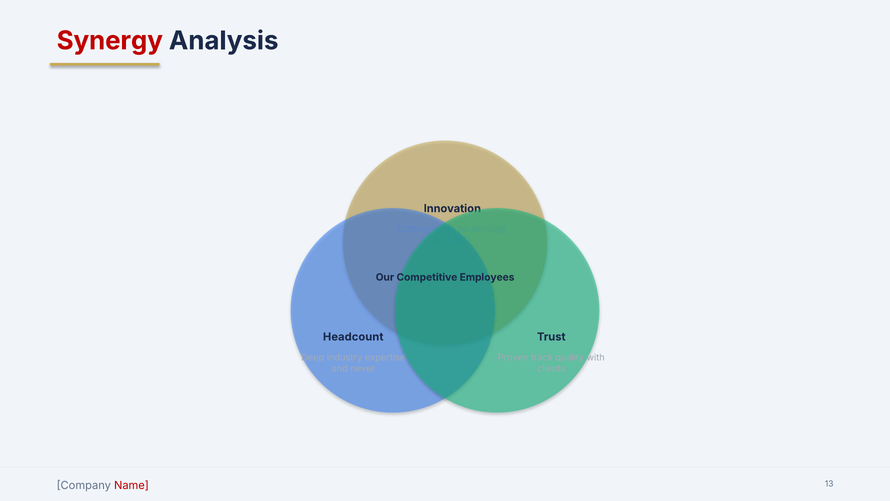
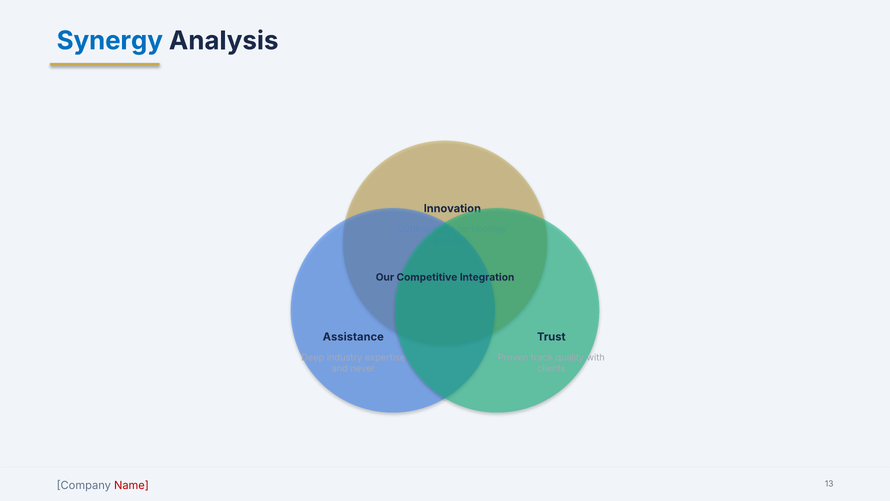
Synergy colour: red -> blue
Employees: Employees -> Integration
Headcount: Headcount -> Assistance
